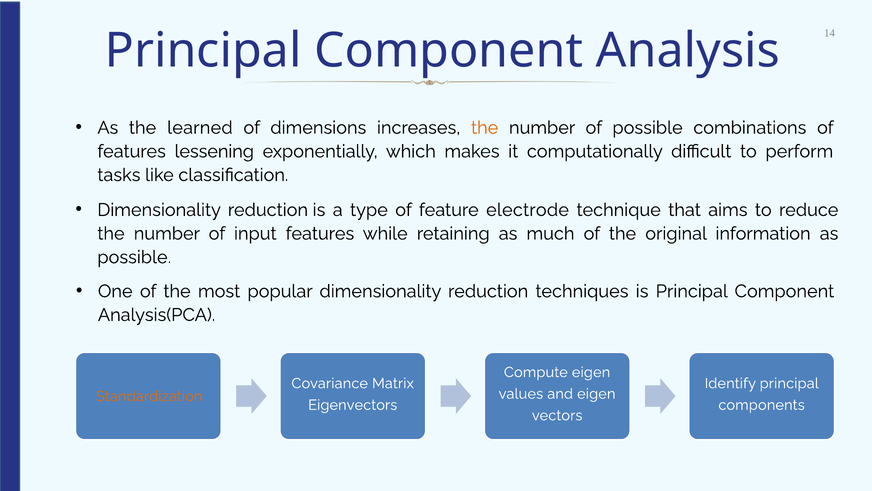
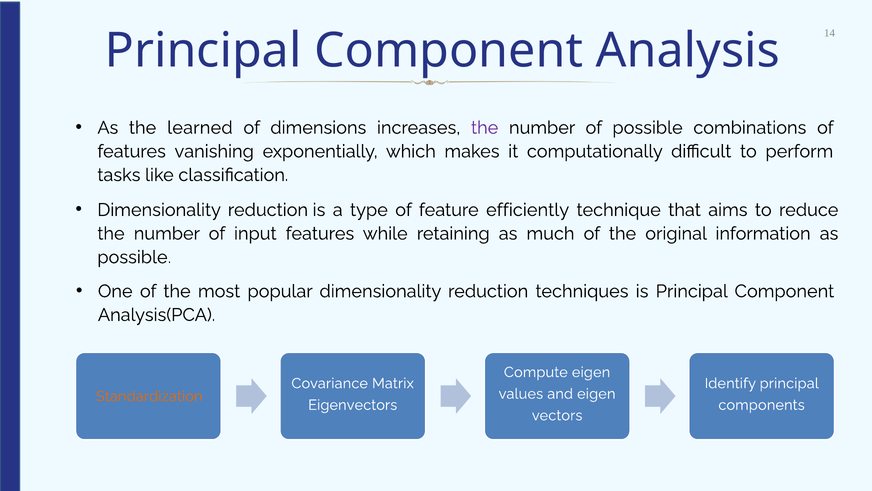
the at (485, 128) colour: orange -> purple
lessening: lessening -> vanishing
electrode: electrode -> efficiently
